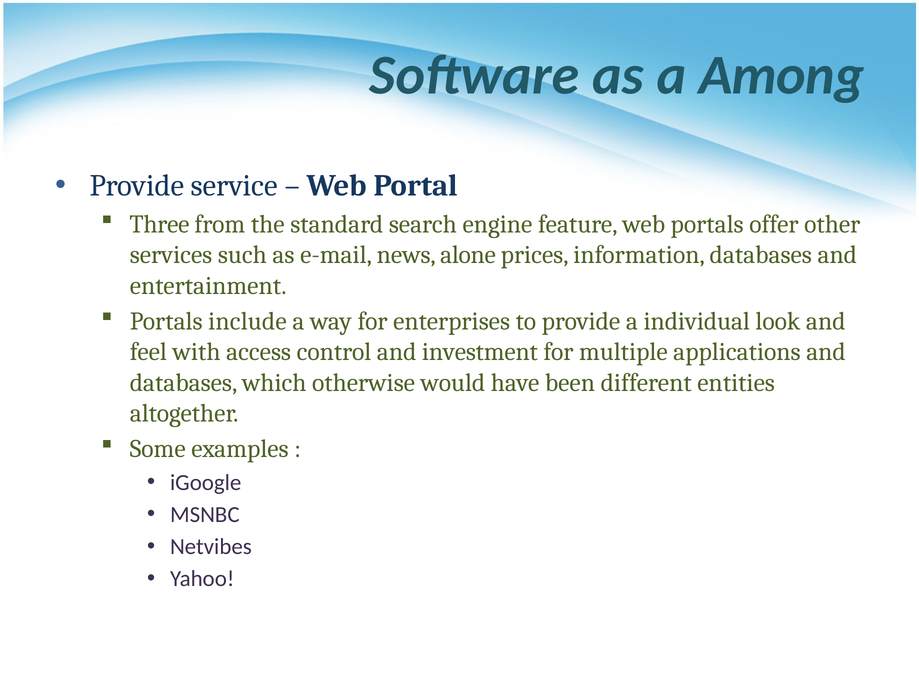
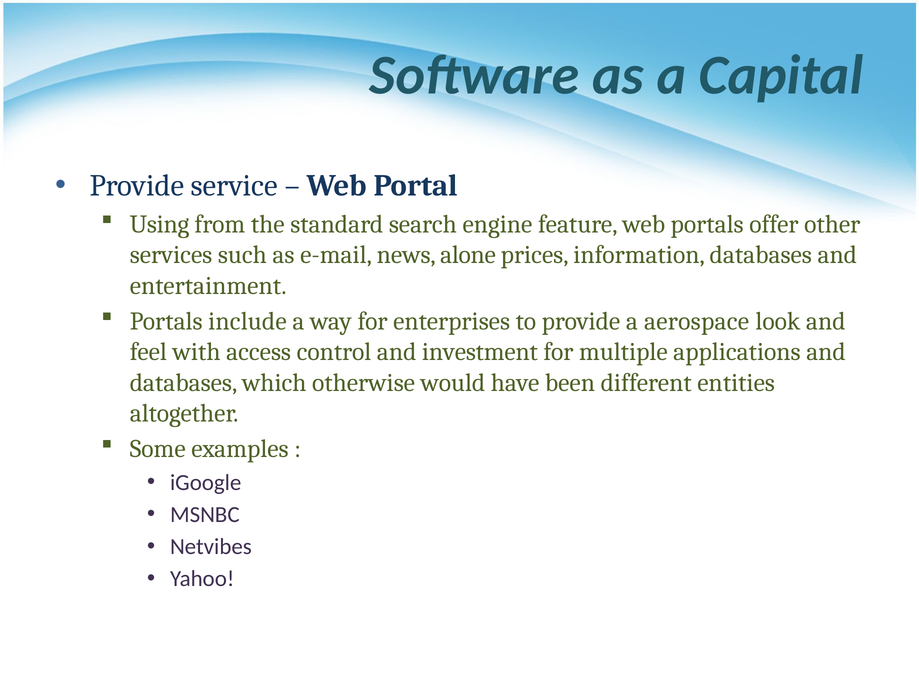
Among: Among -> Capital
Three: Three -> Using
individual: individual -> aerospace
